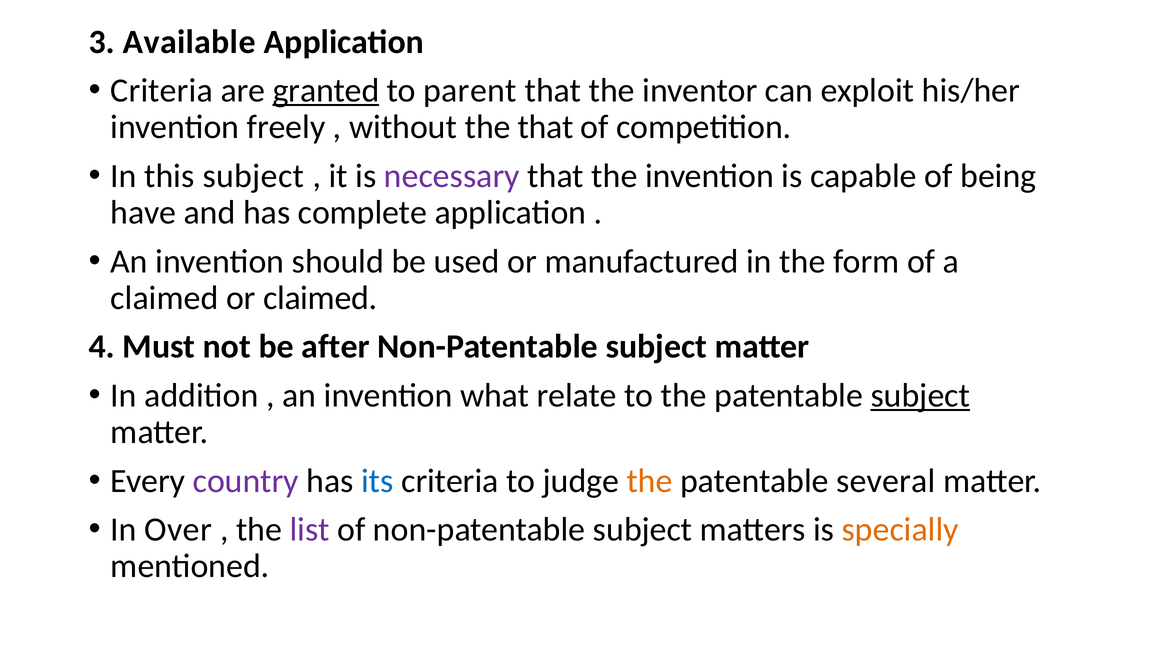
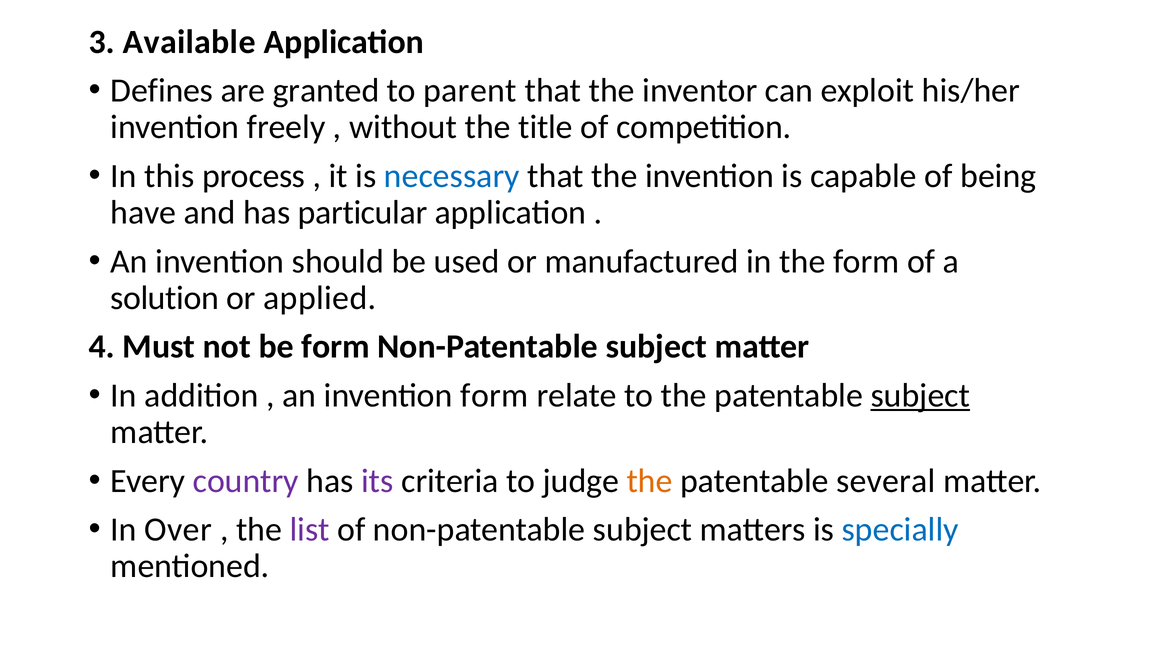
Criteria at (162, 91): Criteria -> Defines
granted underline: present -> none
the that: that -> title
this subject: subject -> process
necessary colour: purple -> blue
complete: complete -> particular
claimed at (164, 298): claimed -> solution
or claimed: claimed -> applied
be after: after -> form
invention what: what -> form
its colour: blue -> purple
specially colour: orange -> blue
